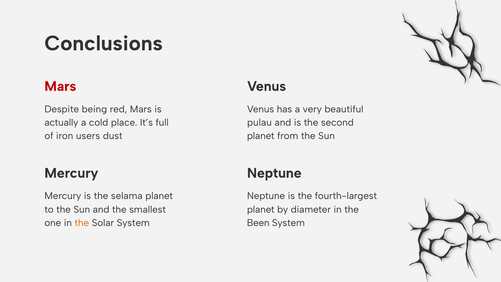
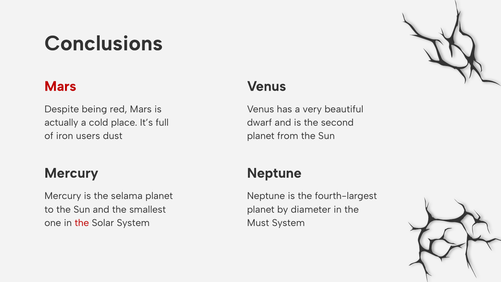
pulau: pulau -> dwarf
the at (82, 223) colour: orange -> red
Been: Been -> Must
